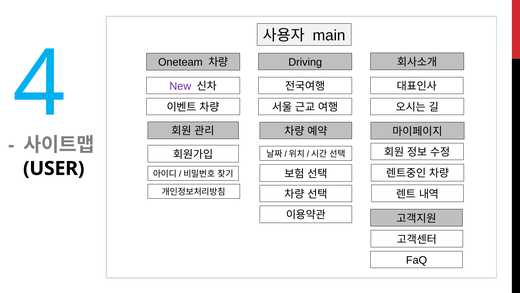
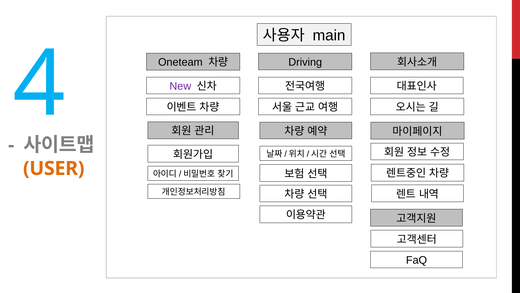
USER colour: black -> orange
